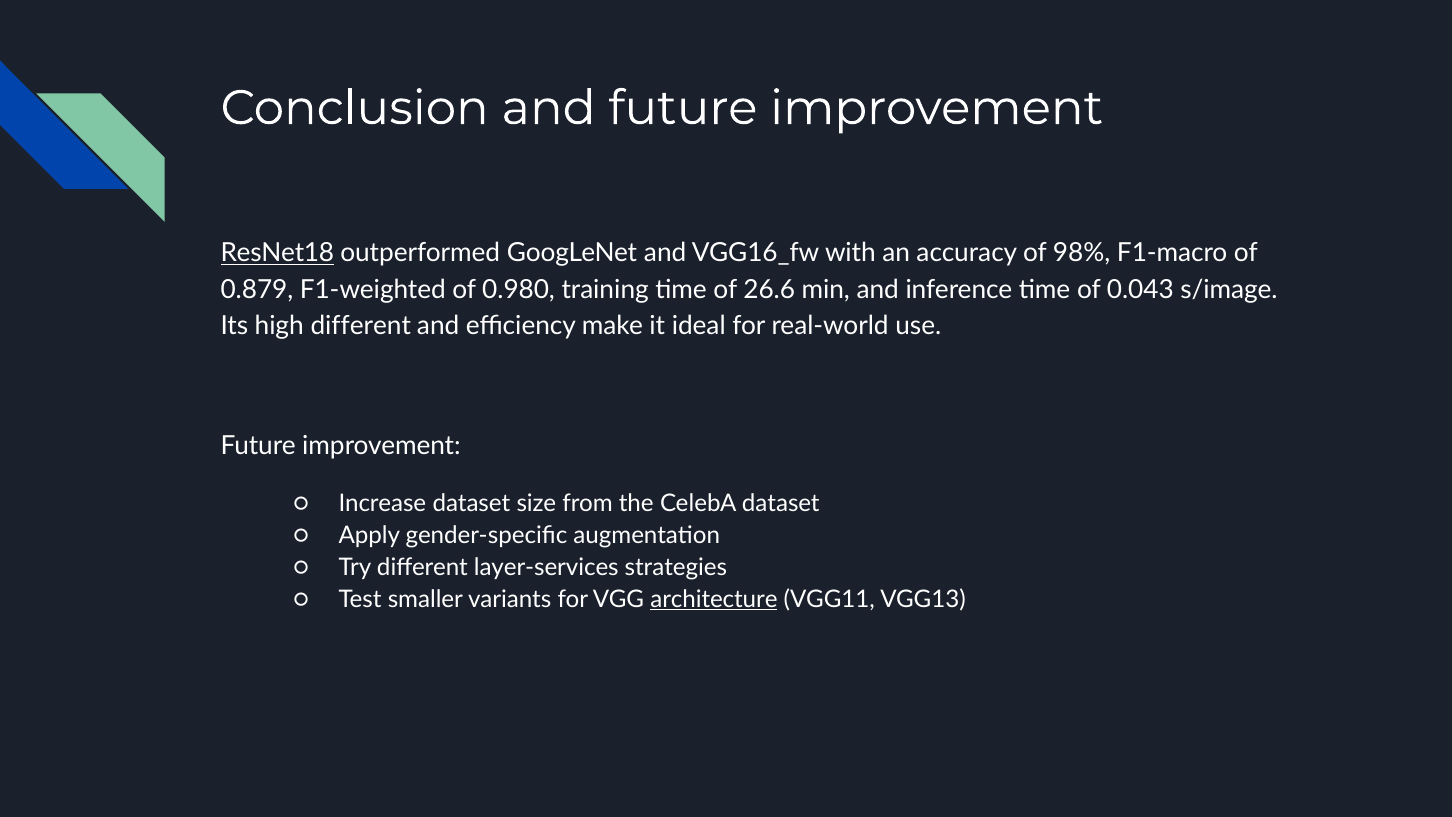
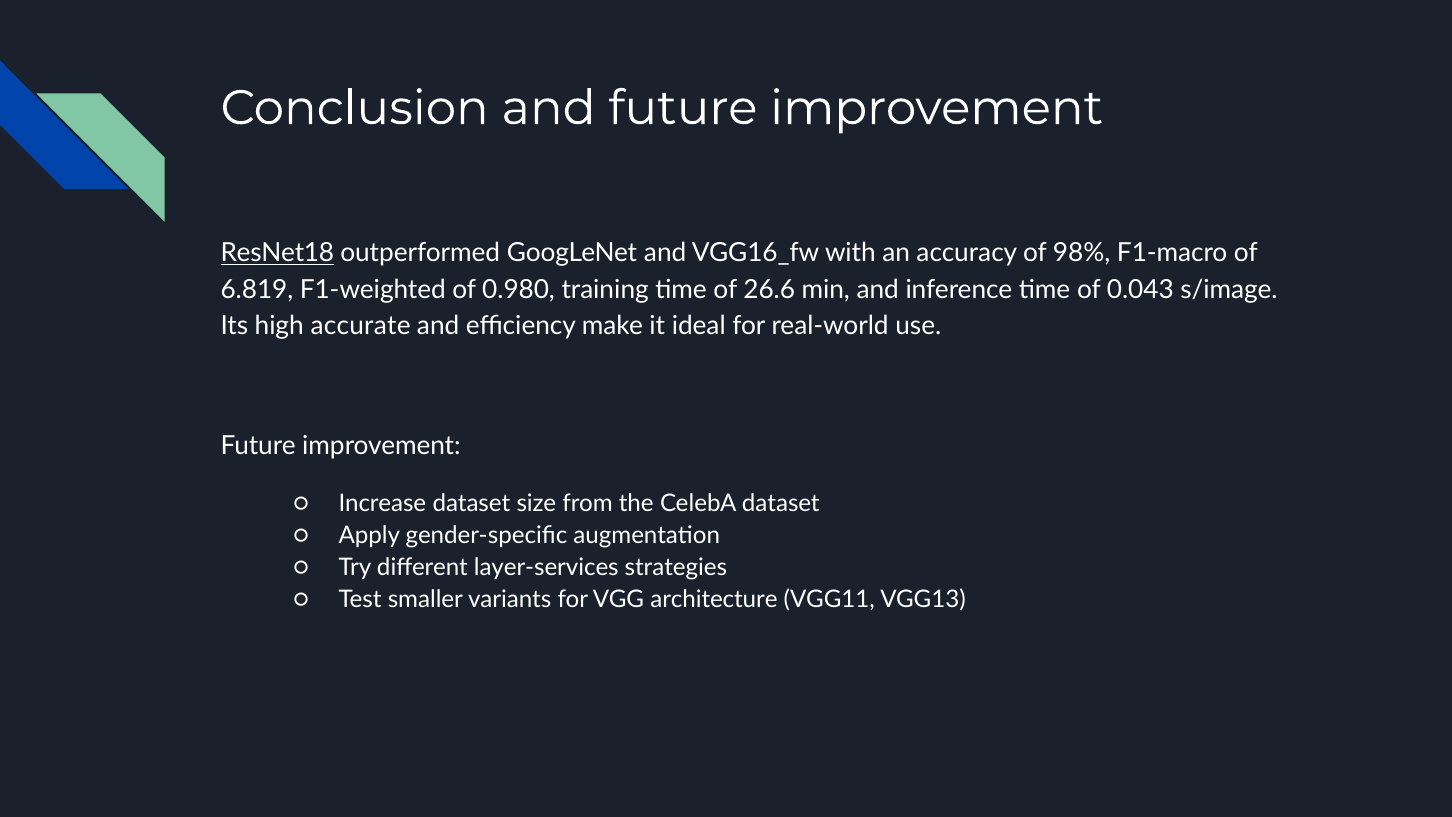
0.879: 0.879 -> 6.819
high different: different -> accurate
architecture underline: present -> none
